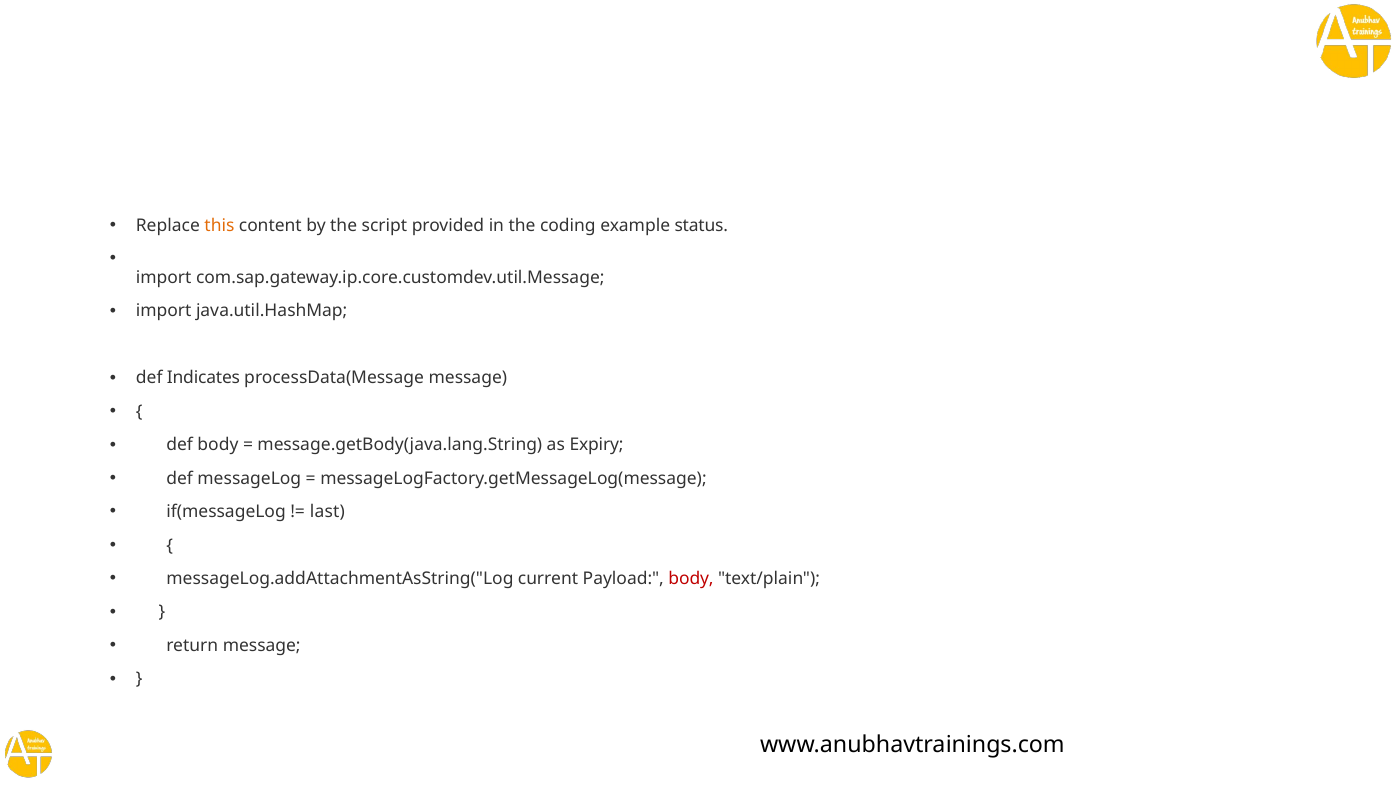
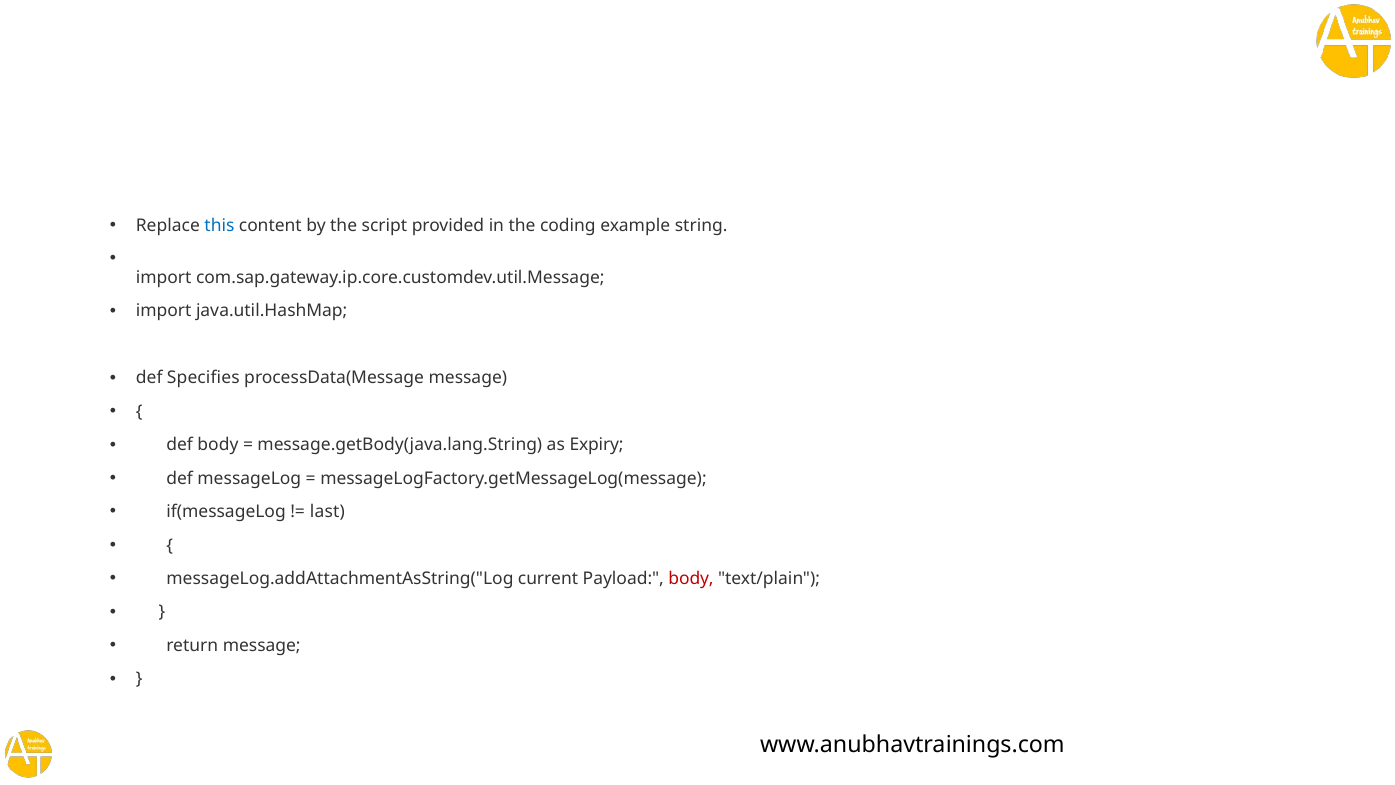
this colour: orange -> blue
status: status -> string
Indicates: Indicates -> Specifies
